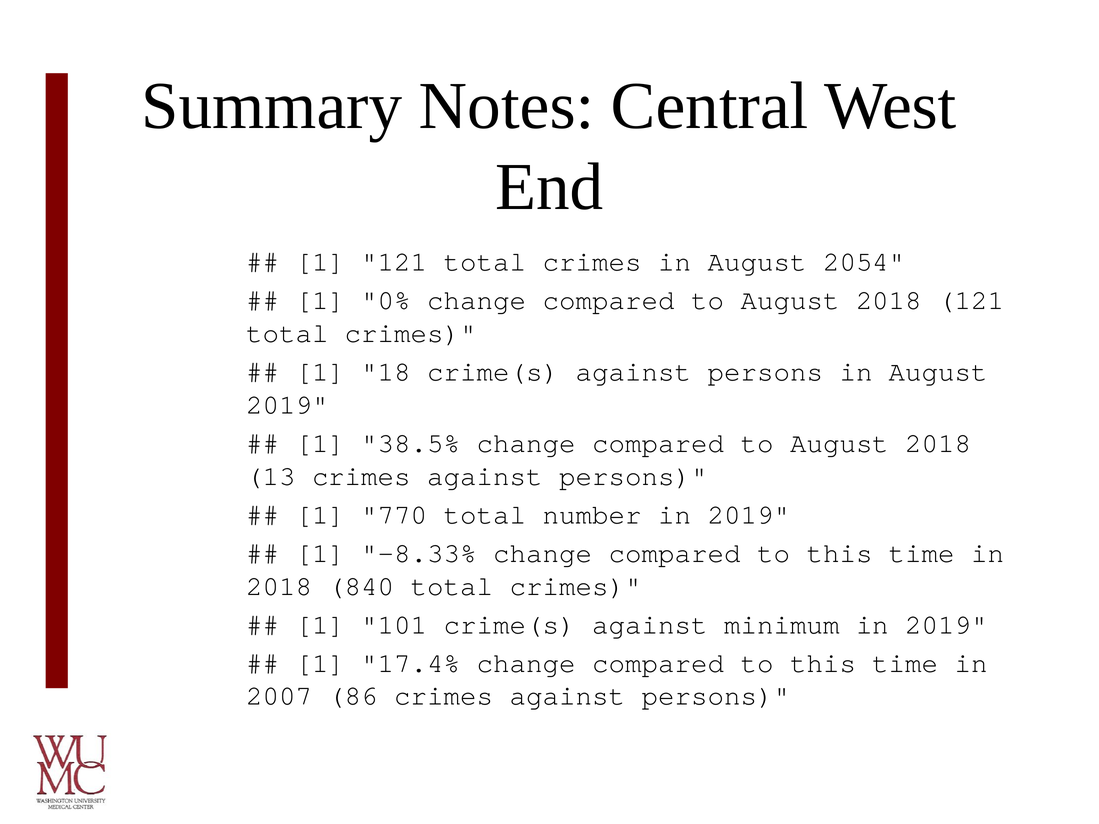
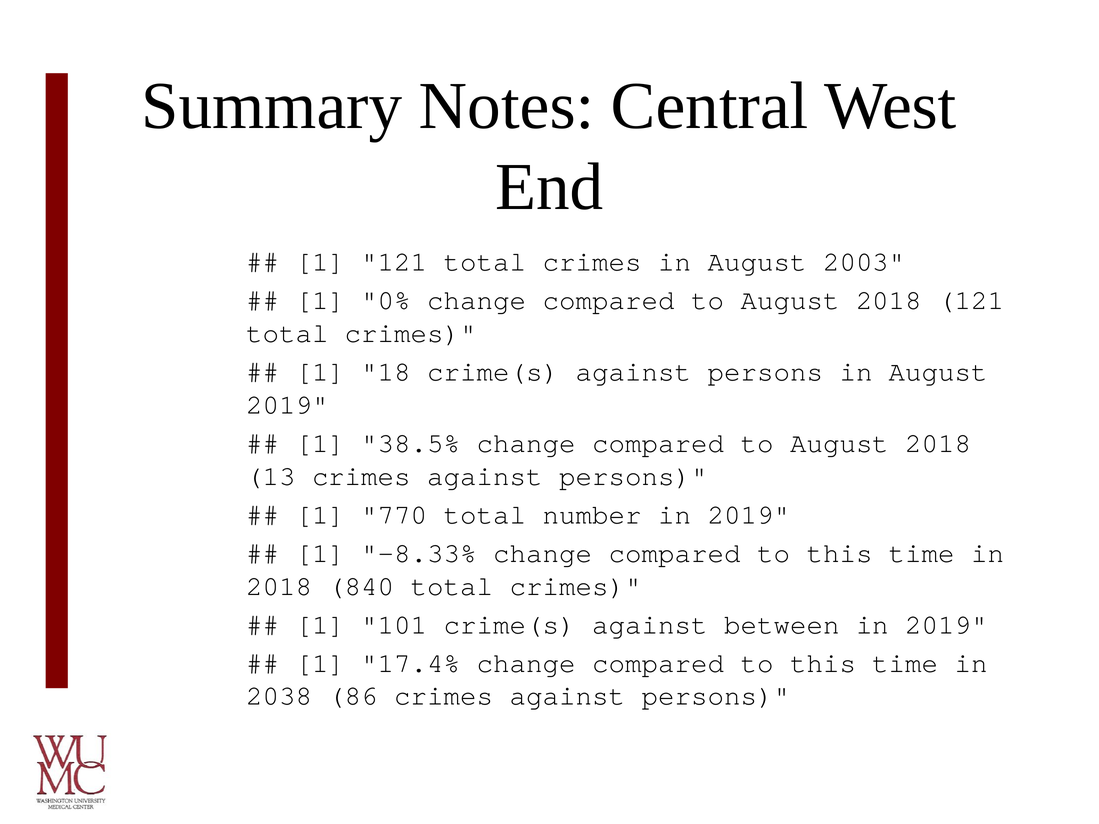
2054: 2054 -> 2003
minimum: minimum -> between
2007: 2007 -> 2038
